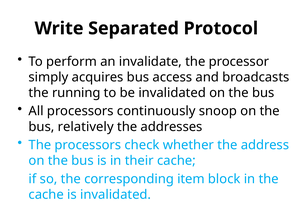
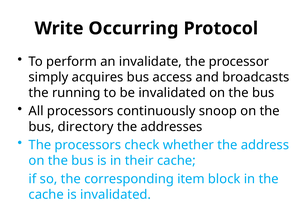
Separated: Separated -> Occurring
relatively: relatively -> directory
